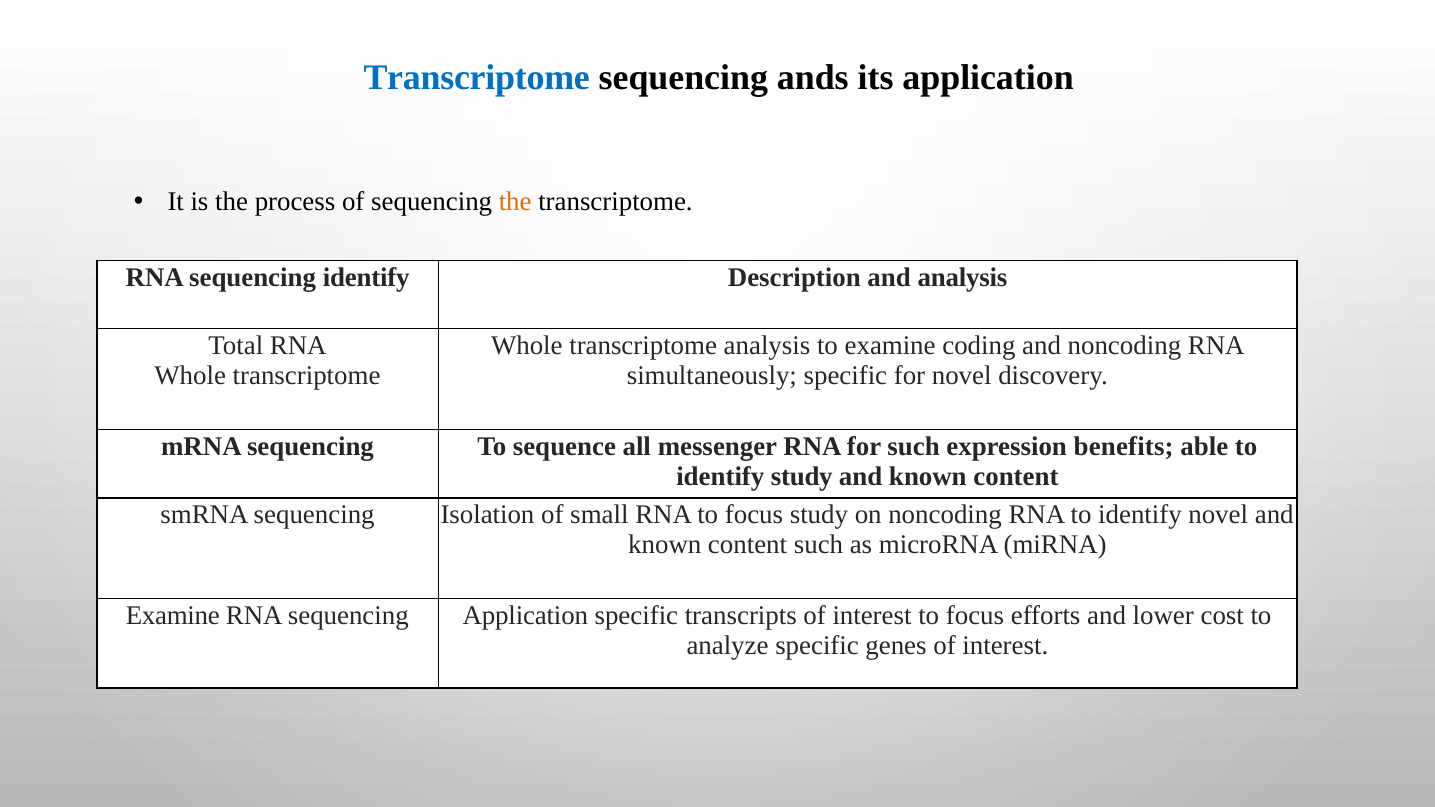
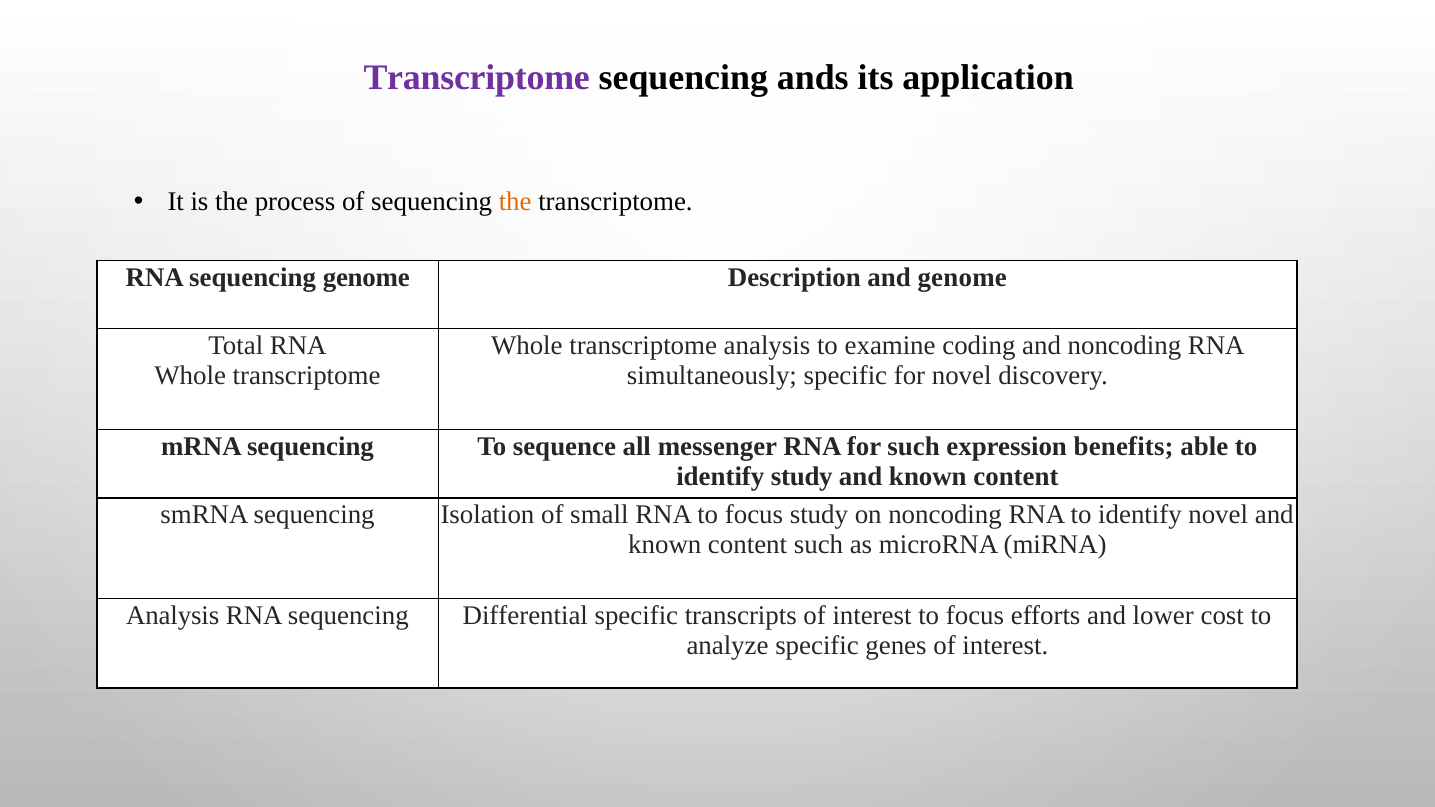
Transcriptome at (477, 78) colour: blue -> purple
sequencing identify: identify -> genome
and analysis: analysis -> genome
Examine at (173, 616): Examine -> Analysis
sequencing Application: Application -> Differential
